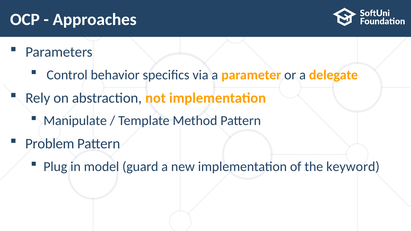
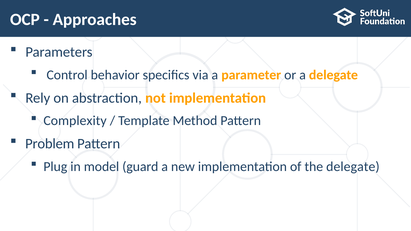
Manipulate: Manipulate -> Complexity
the keyword: keyword -> delegate
